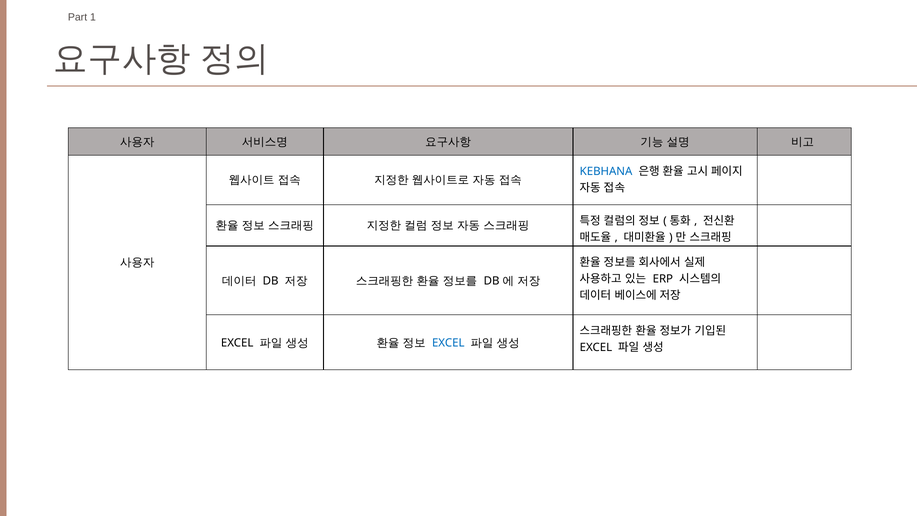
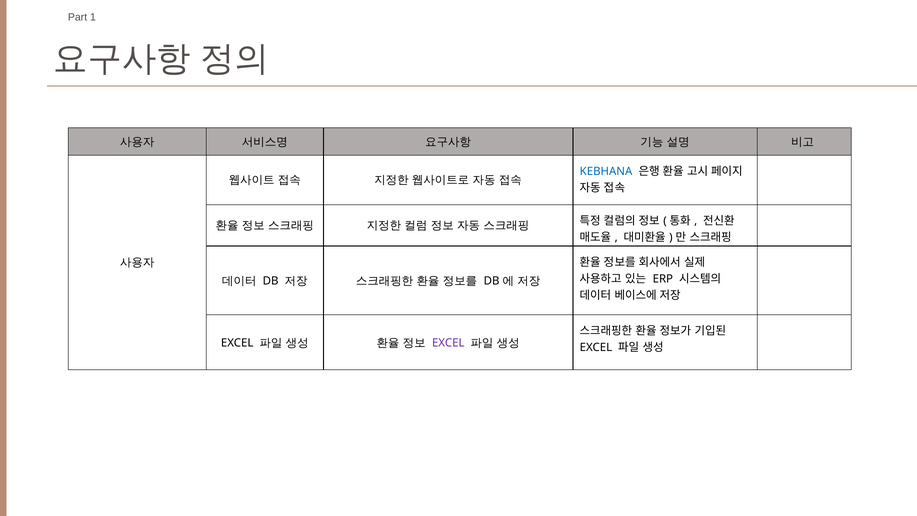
EXCEL at (448, 343) colour: blue -> purple
